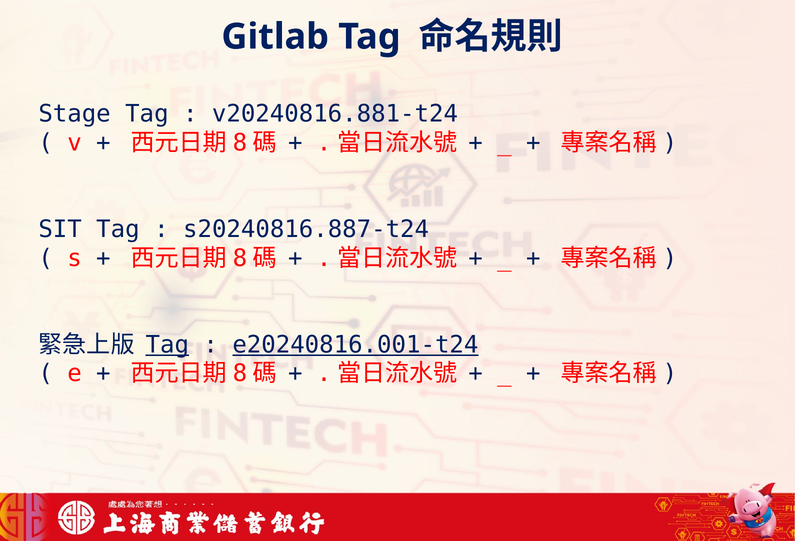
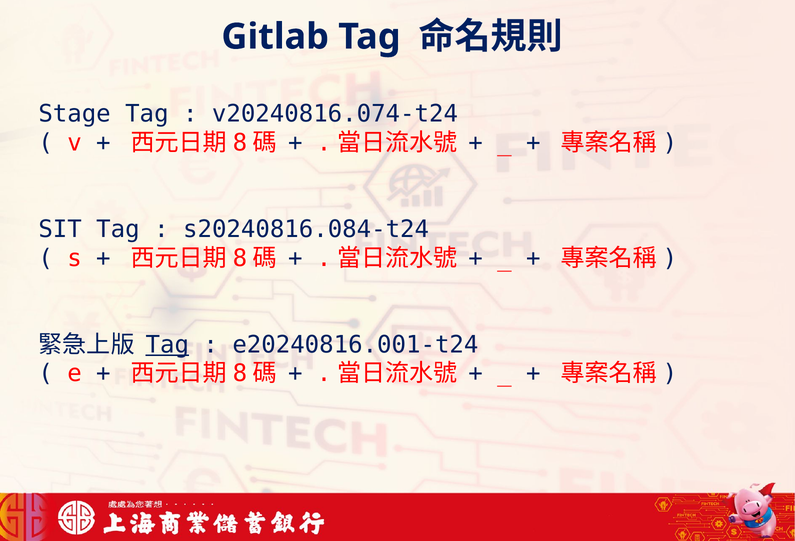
v20240816.881-t24: v20240816.881-t24 -> v20240816.074-t24
s20240816.887-t24: s20240816.887-t24 -> s20240816.084-t24
e20240816.001-t24 underline: present -> none
